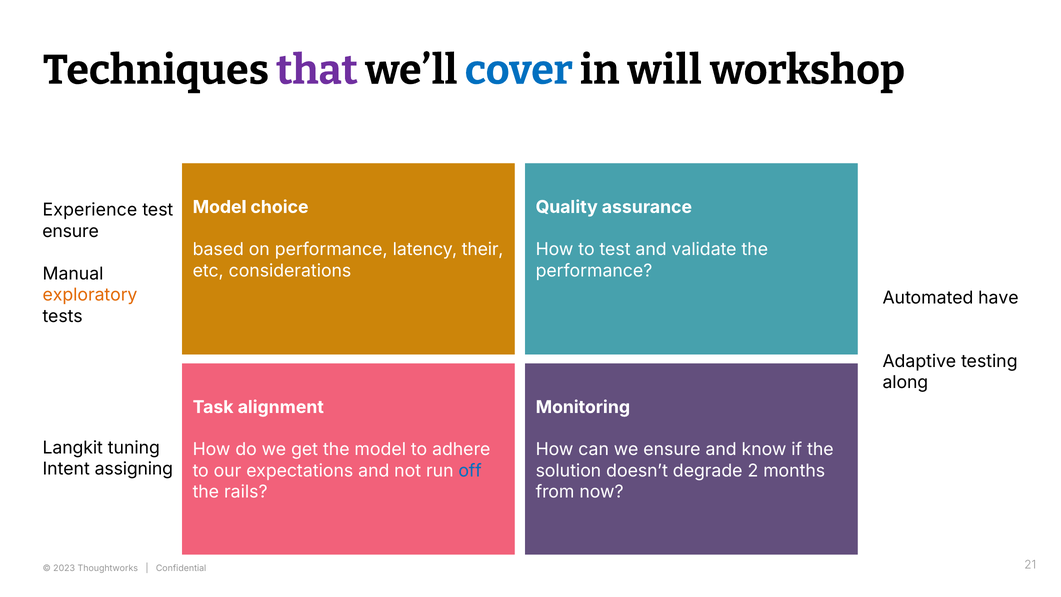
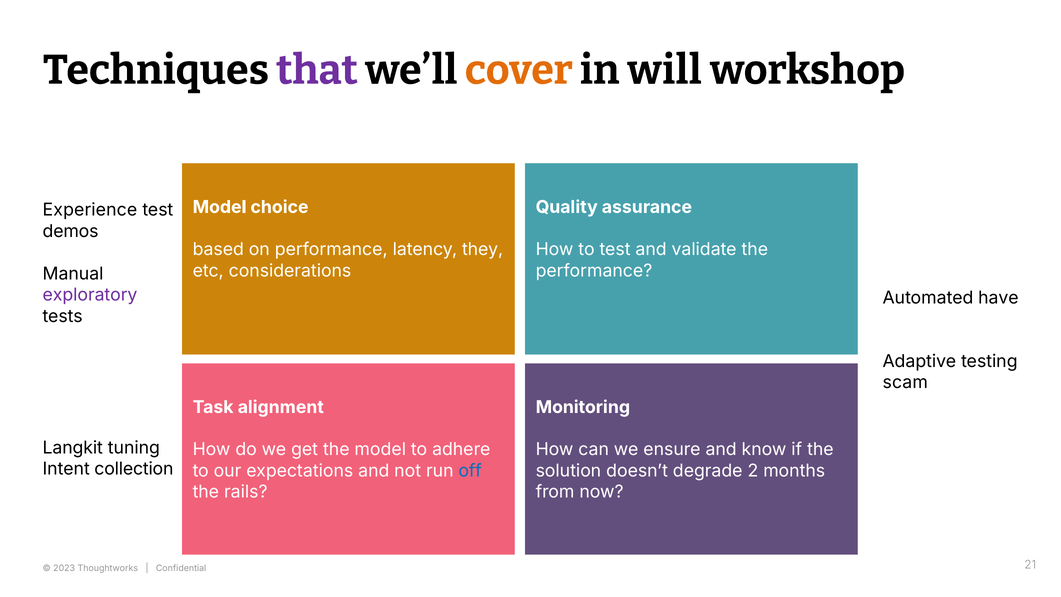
cover colour: blue -> orange
ensure at (71, 231): ensure -> demos
their: their -> they
exploratory colour: orange -> purple
along: along -> scam
assigning: assigning -> collection
